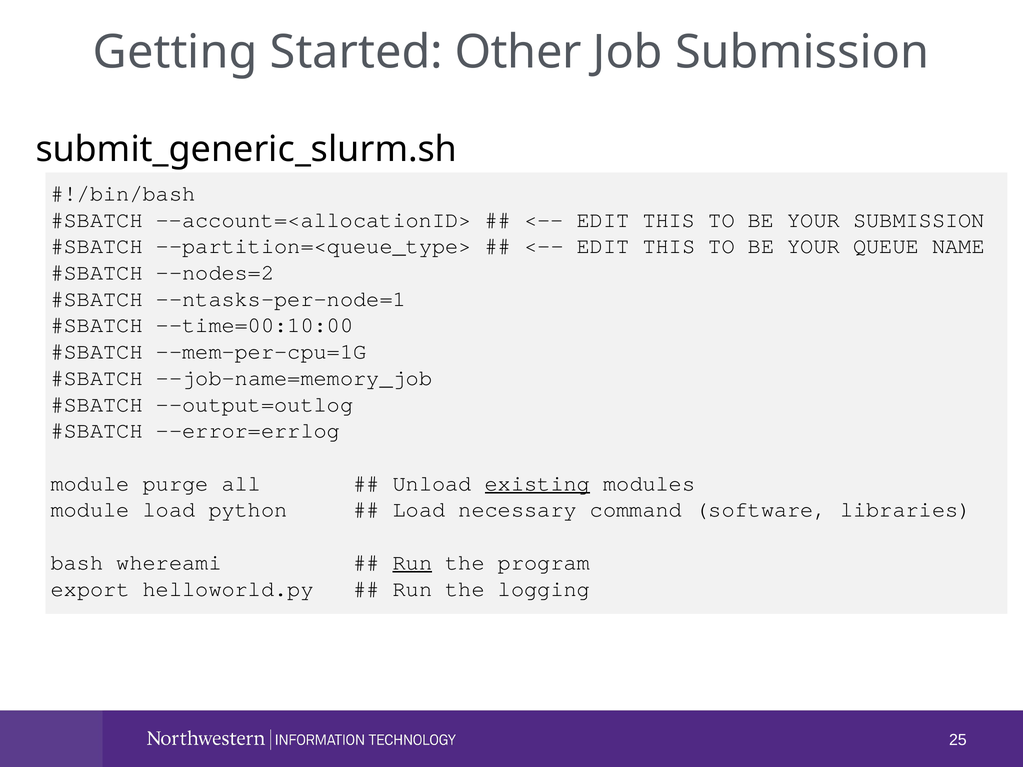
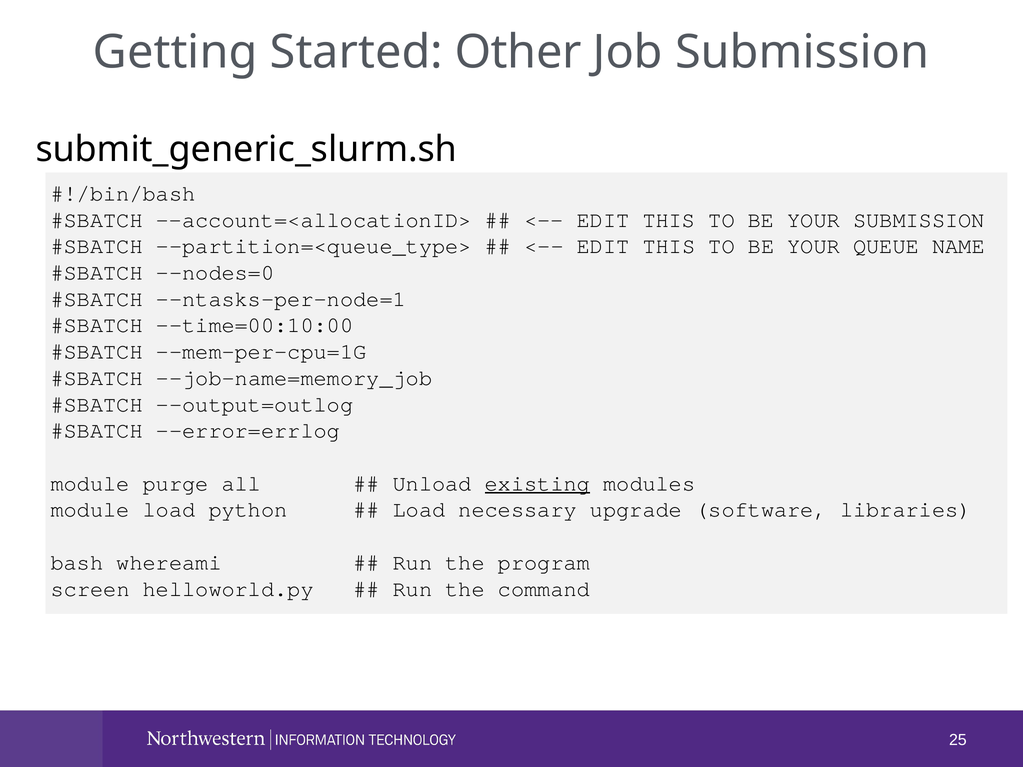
--nodes=2: --nodes=2 -> --nodes=0
command: command -> upgrade
Run at (412, 563) underline: present -> none
export: export -> screen
logging: logging -> command
